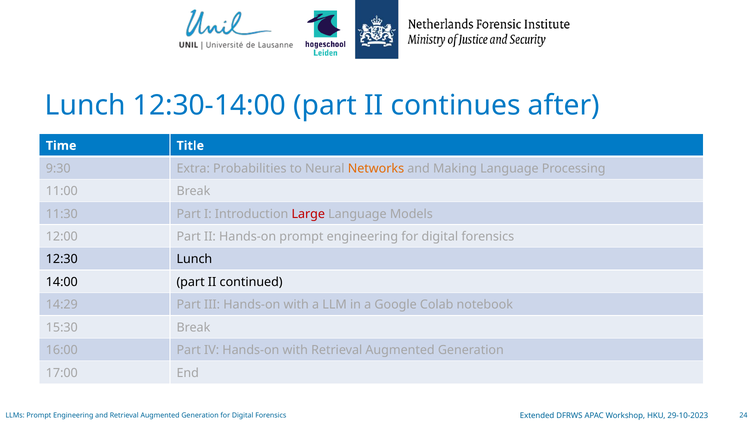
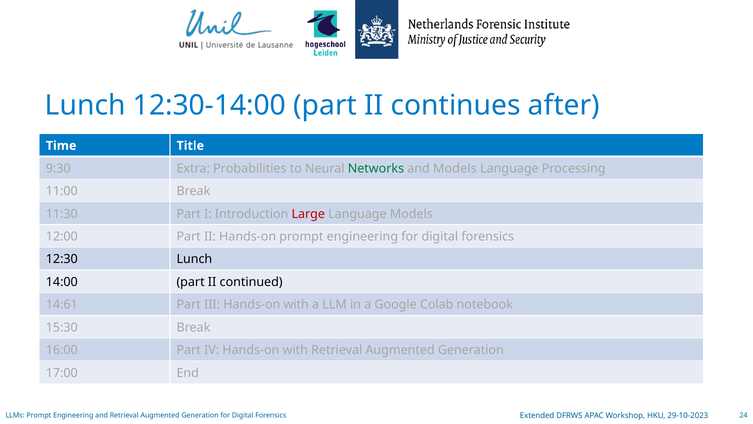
Networks colour: orange -> green
and Making: Making -> Models
14:29: 14:29 -> 14:61
